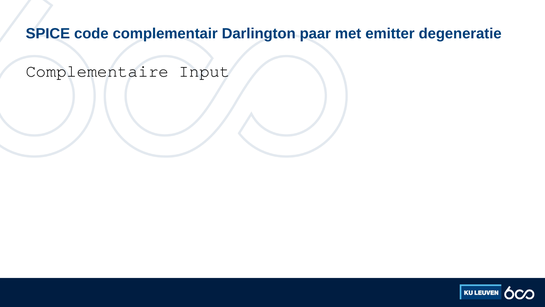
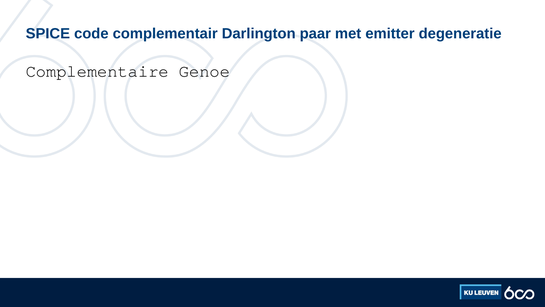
Input: Input -> Genoe
